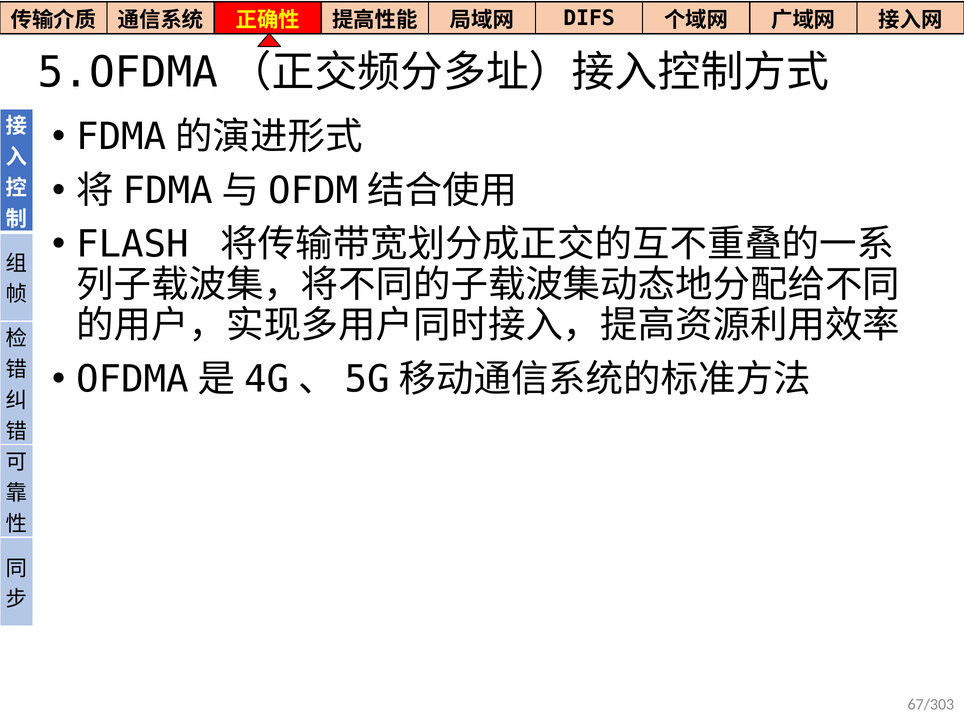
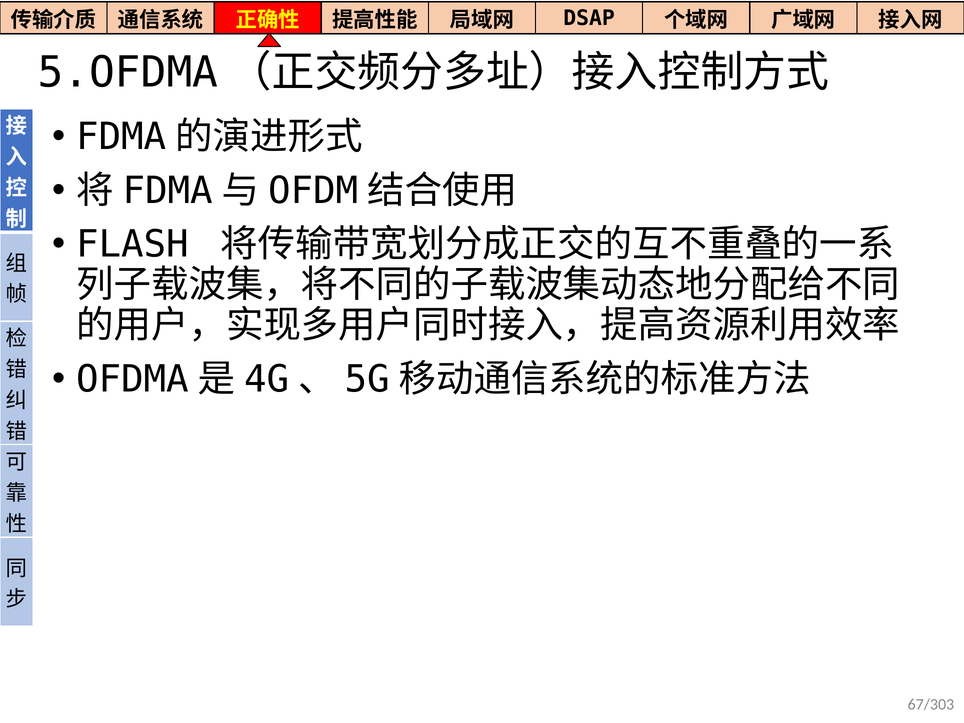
DIFS: DIFS -> DSAP
